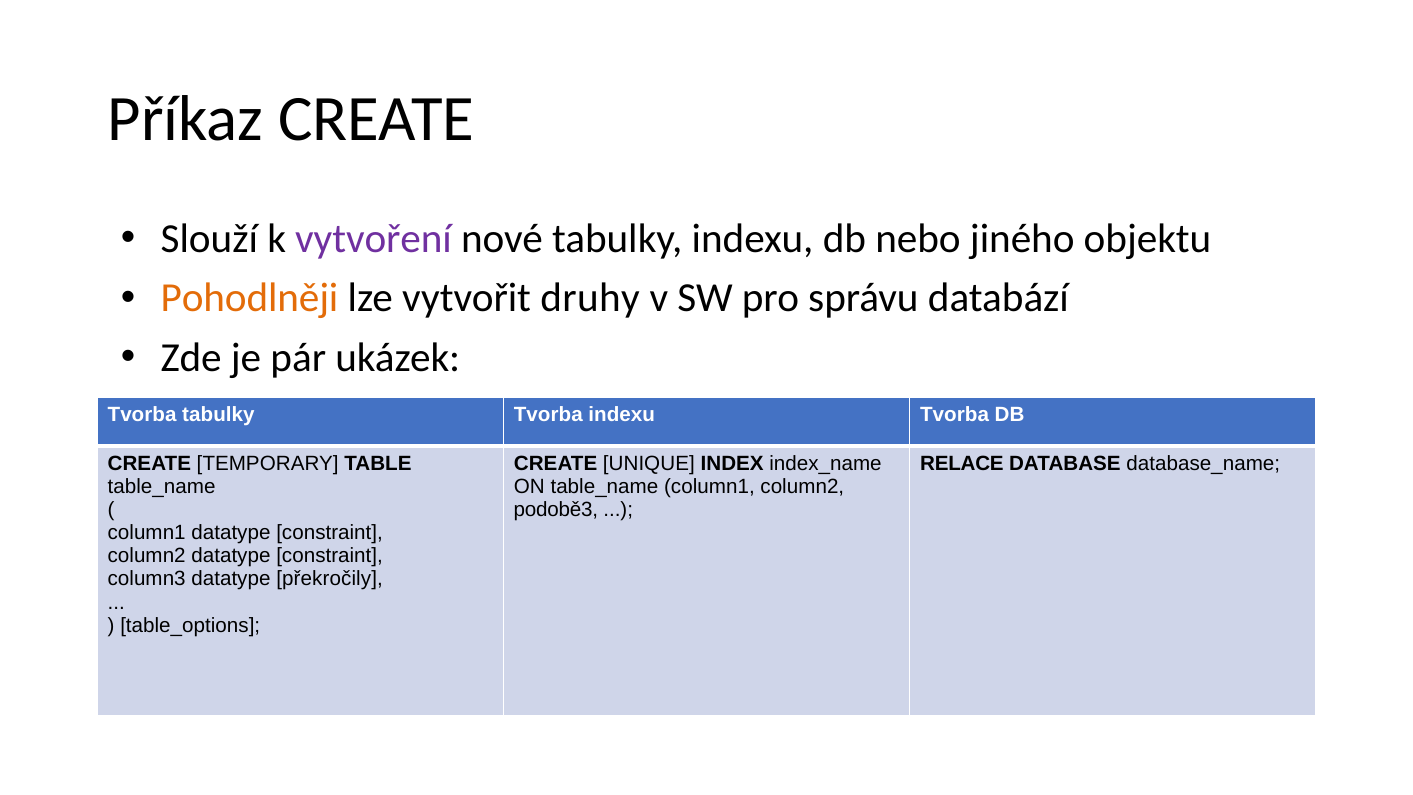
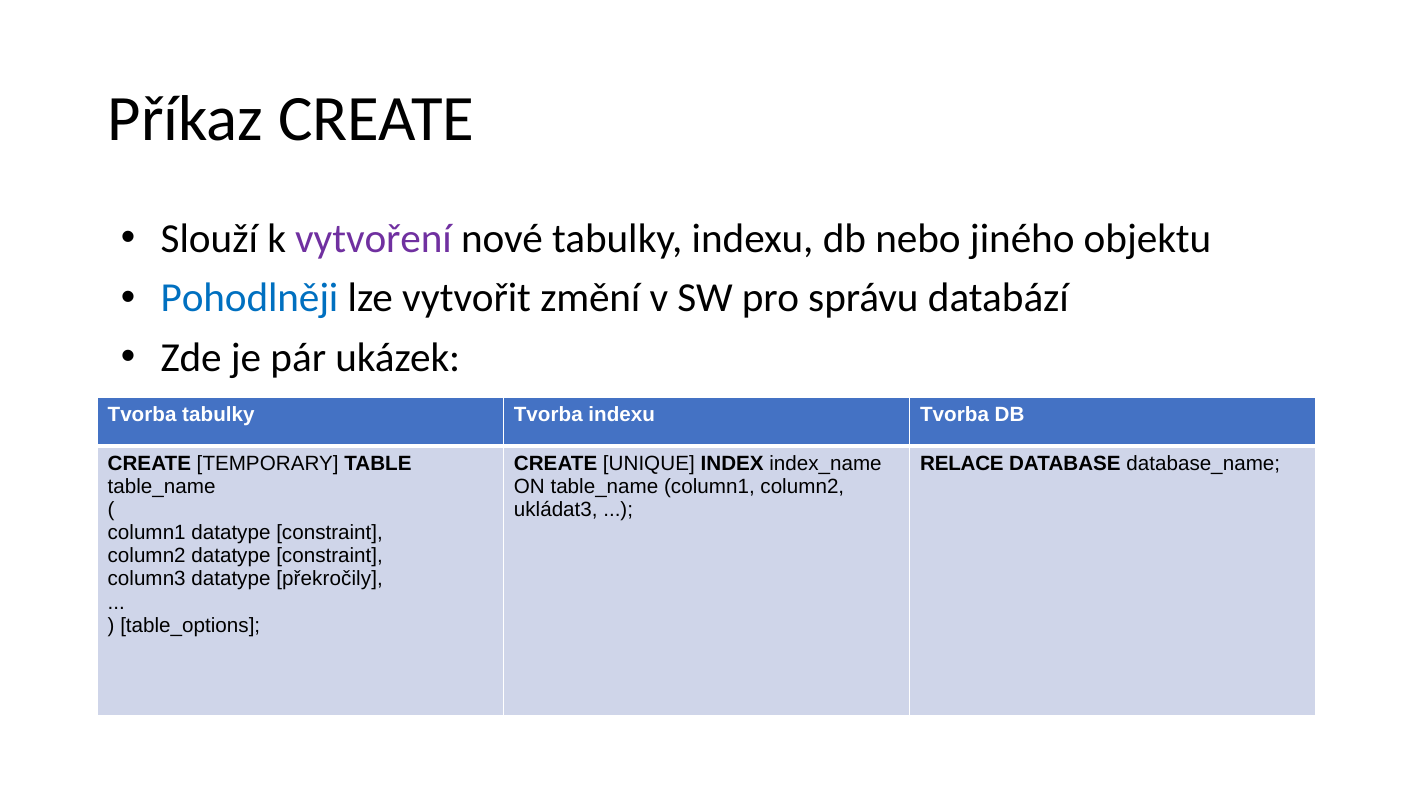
Pohodlněji colour: orange -> blue
druhy: druhy -> změní
podobě3: podobě3 -> ukládat3
